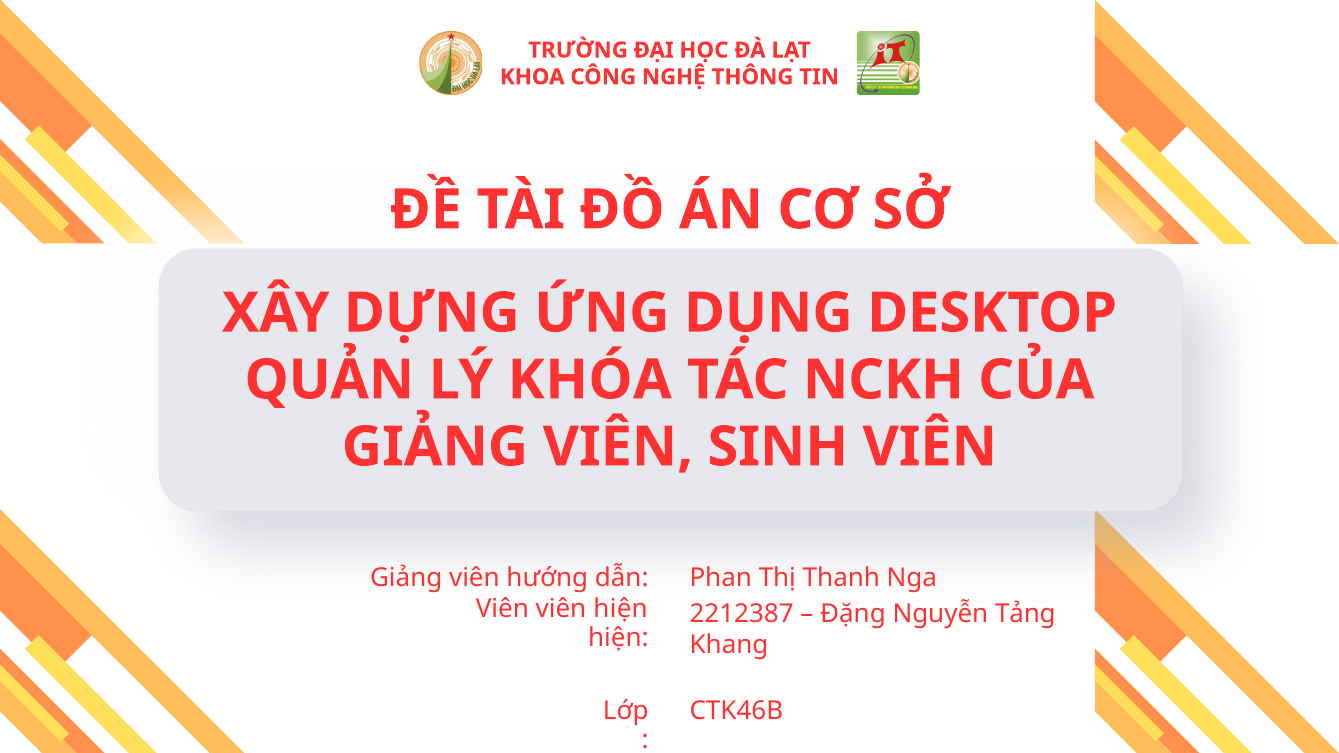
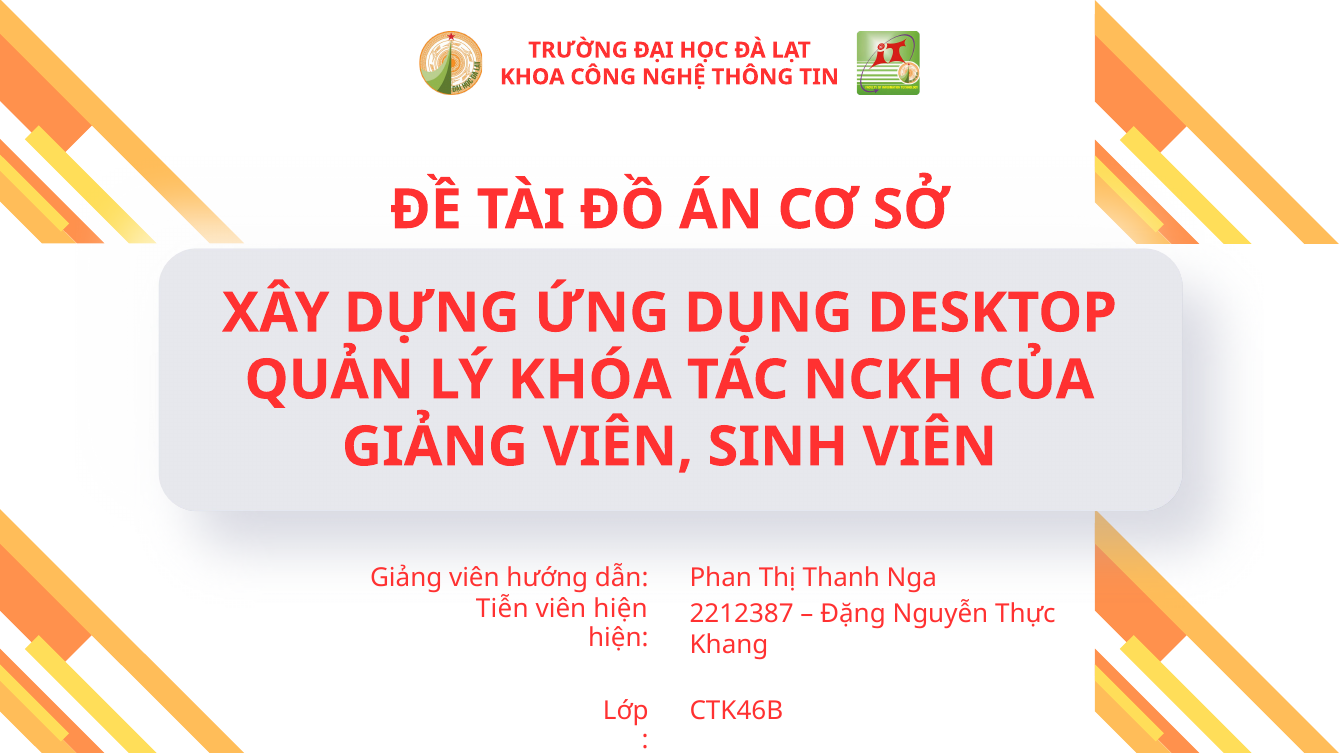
Viên at (502, 609): Viên -> Tiễn
Tảng: Tảng -> Thực
